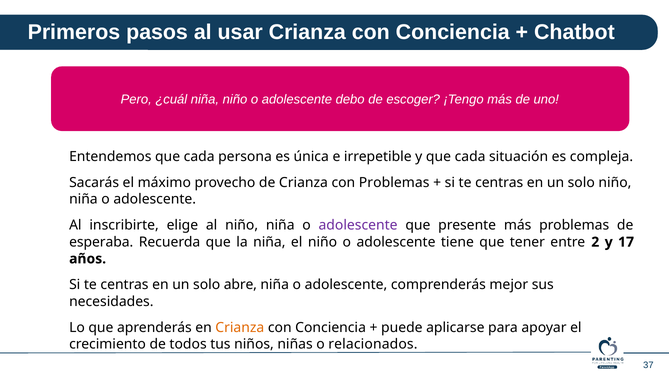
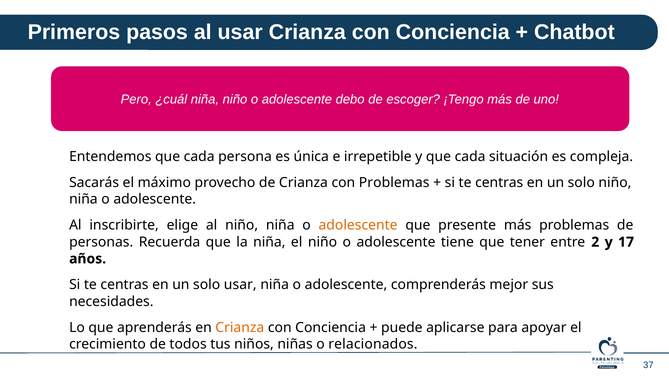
adolescente at (358, 226) colour: purple -> orange
esperaba: esperaba -> personas
solo abre: abre -> usar
